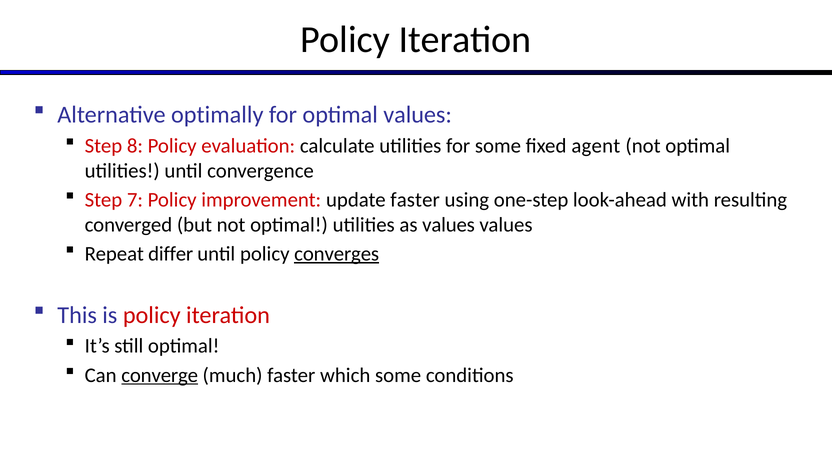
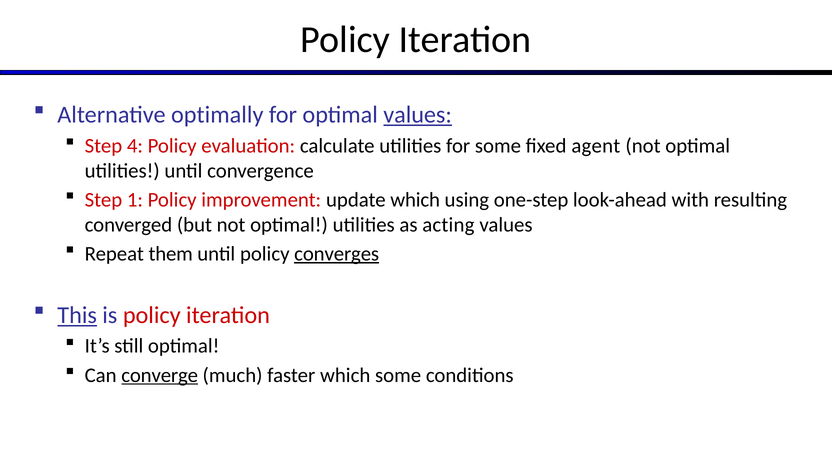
values at (418, 115) underline: none -> present
8: 8 -> 4
7: 7 -> 1
update faster: faster -> which
as values: values -> acting
differ: differ -> them
This underline: none -> present
